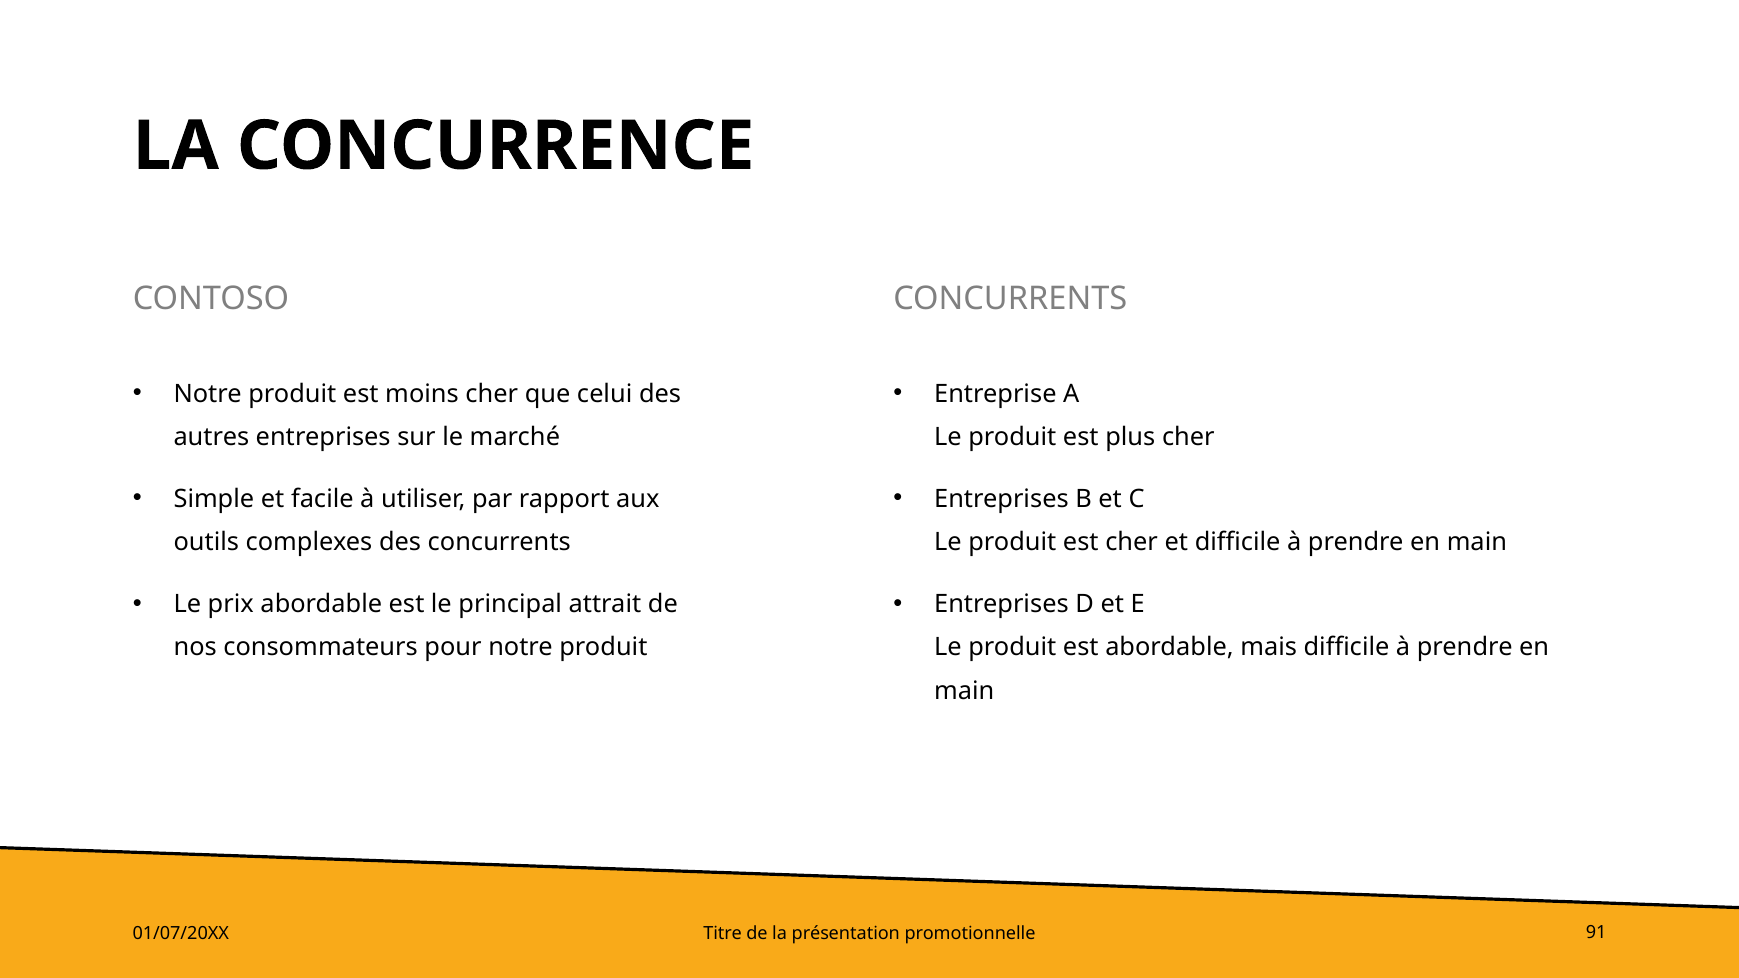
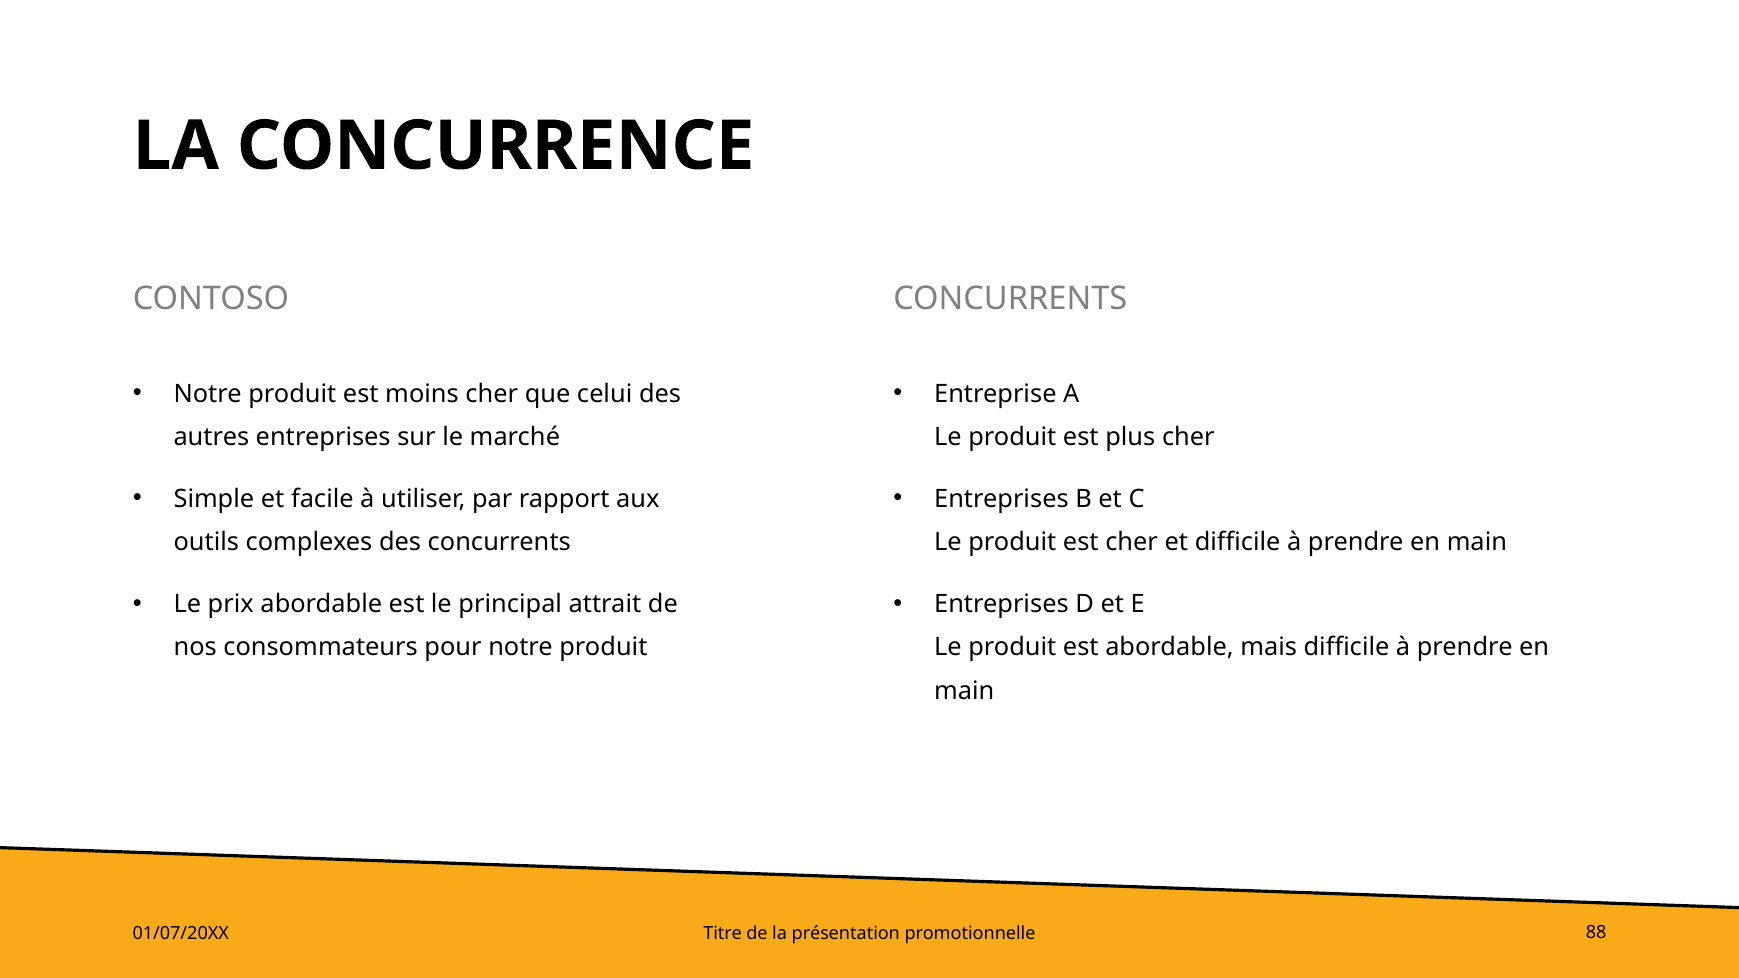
91: 91 -> 88
